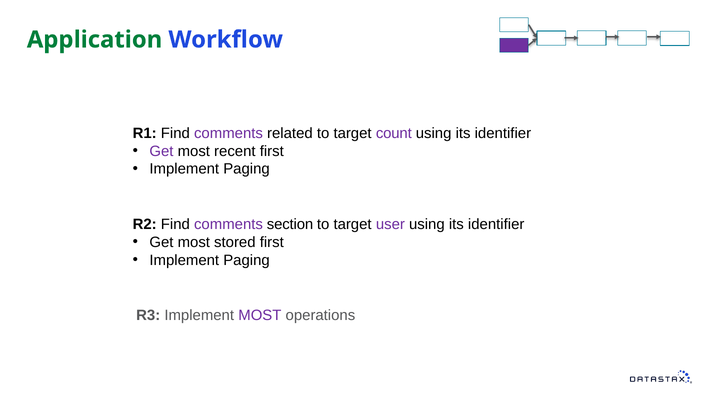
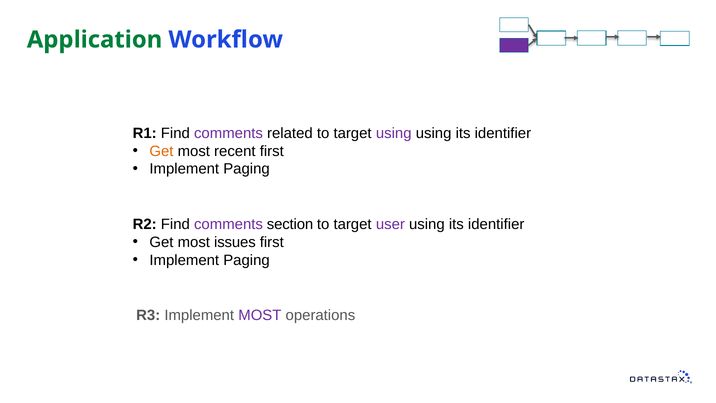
target count: count -> using
Get at (161, 151) colour: purple -> orange
stored: stored -> issues
